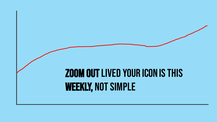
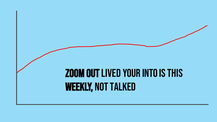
ICON: ICON -> INTO
SIMPLE: SIMPLE -> TALKED
